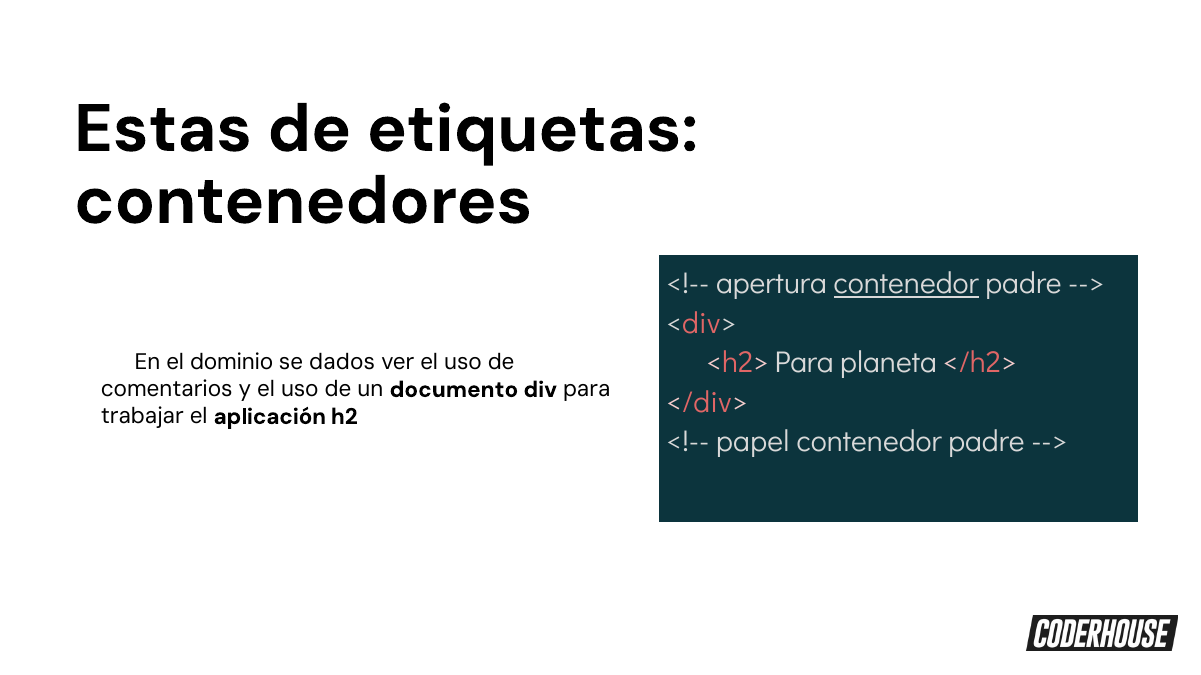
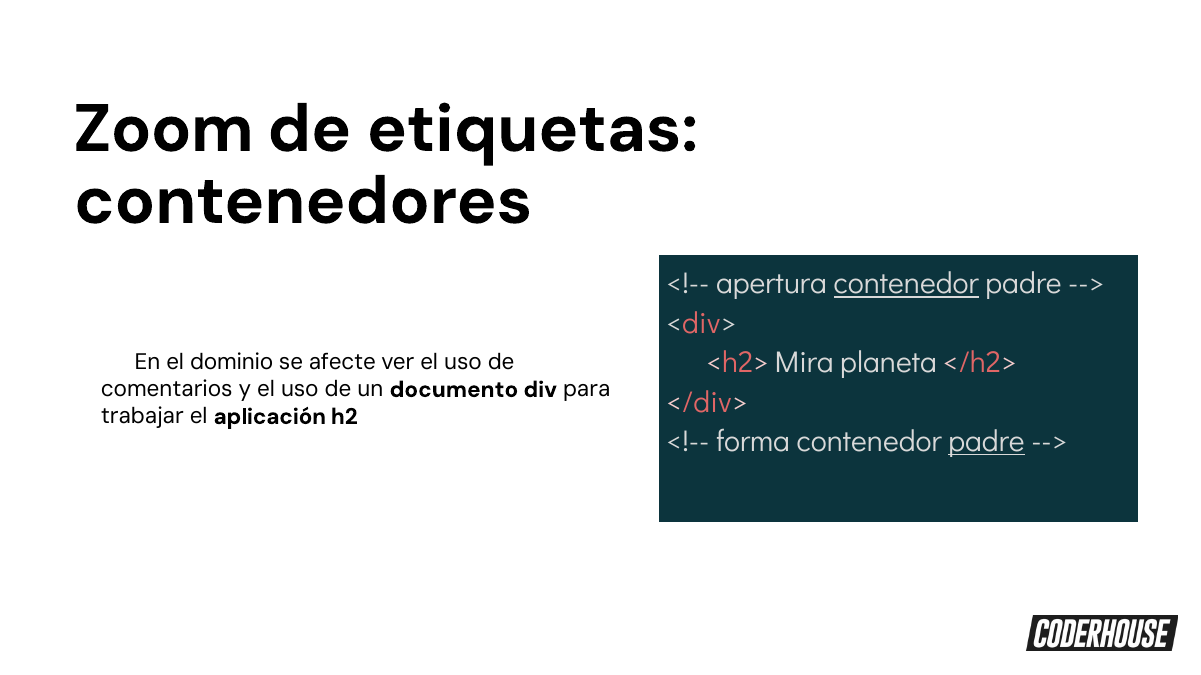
Estas: Estas -> Zoom
<h2> Para: Para -> Mira
dados: dados -> afecte
papel: papel -> forma
padre at (987, 442) underline: none -> present
